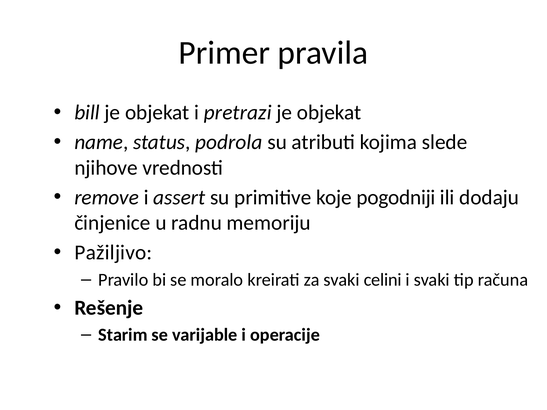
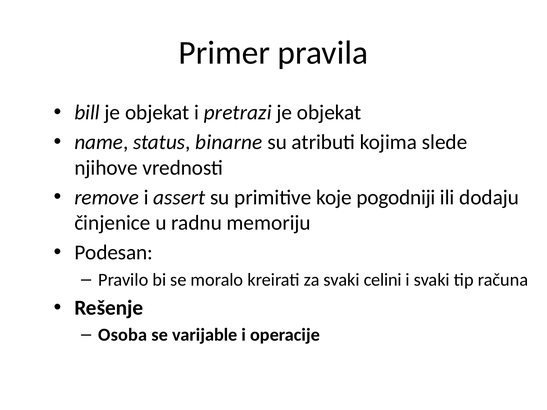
podrola: podrola -> binarne
Pažiljivo: Pažiljivo -> Podesan
Starim: Starim -> Osoba
